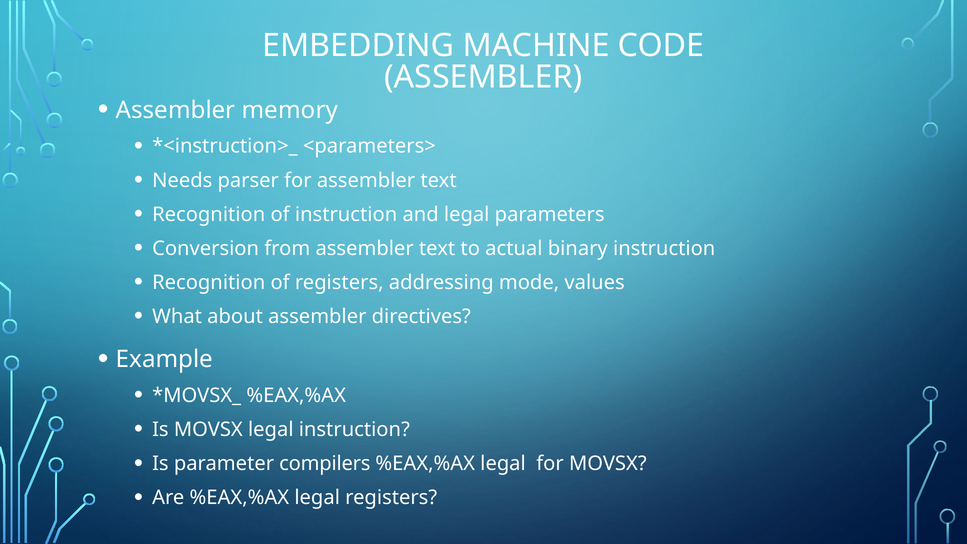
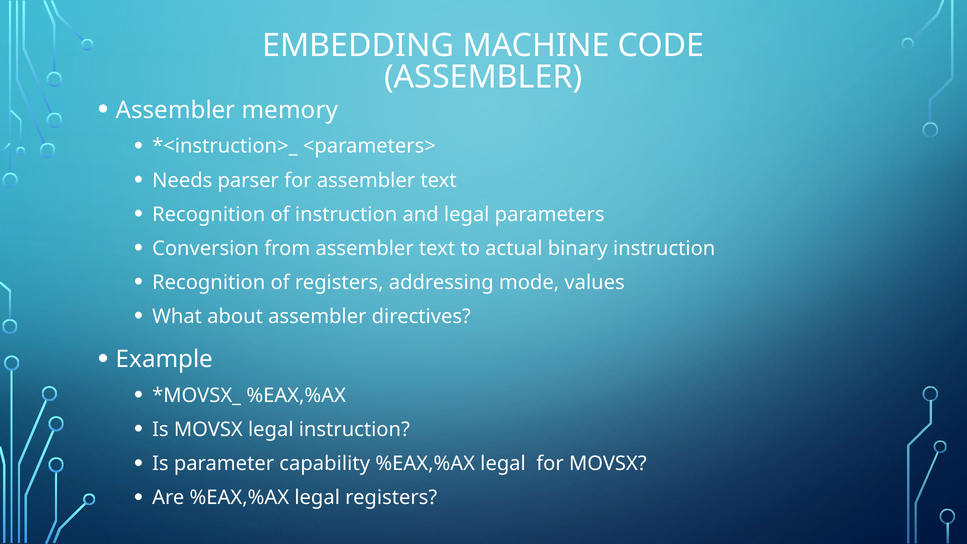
compilers: compilers -> capability
